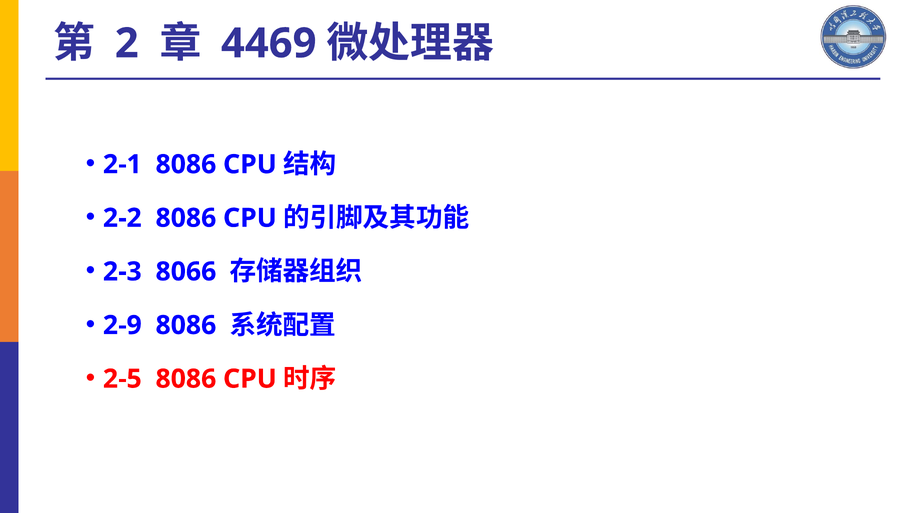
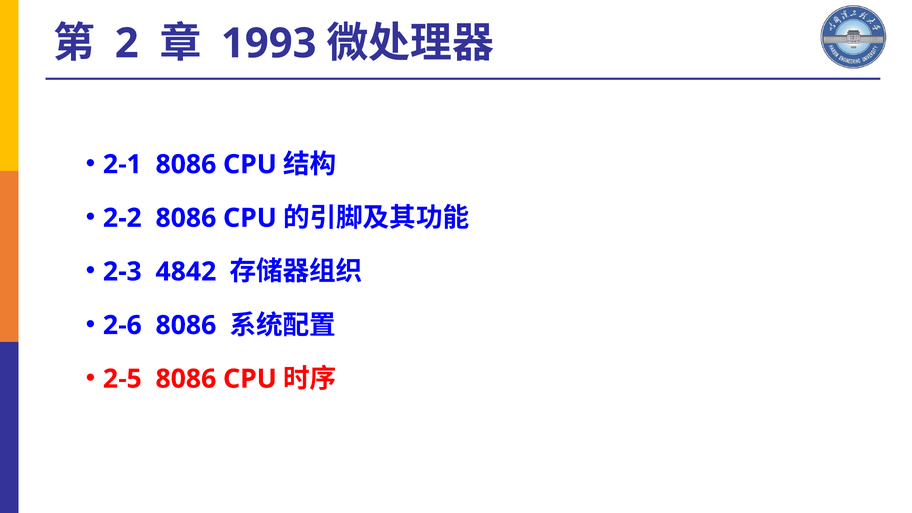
4469: 4469 -> 1993
8066: 8066 -> 4842
2-9: 2-9 -> 2-6
